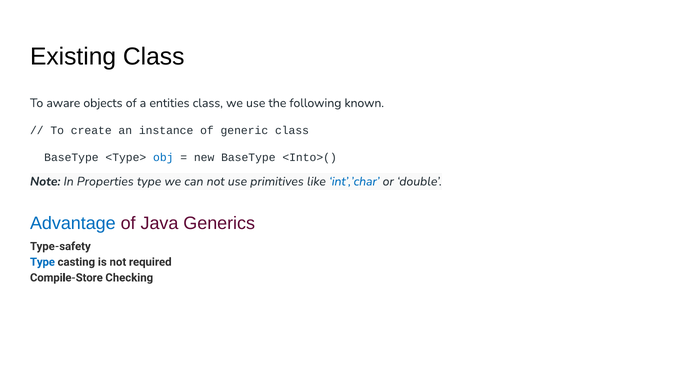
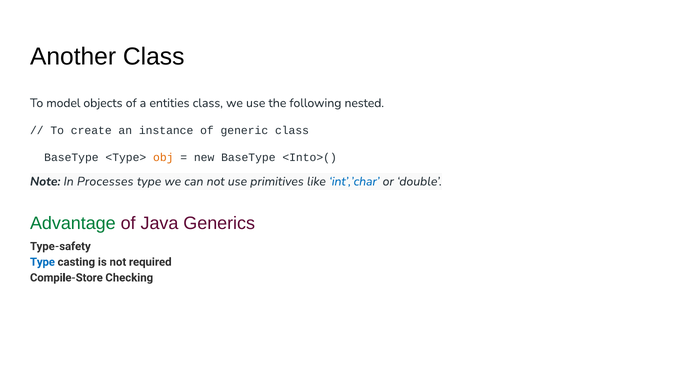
Existing: Existing -> Another
aware: aware -> model
known: known -> nested
obj colour: blue -> orange
Properties: Properties -> Processes
Advantage colour: blue -> green
